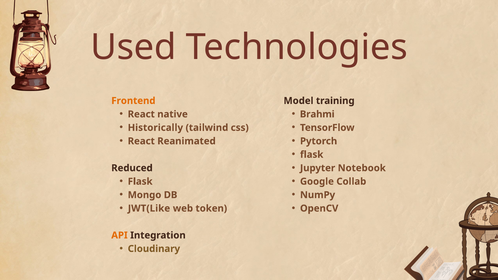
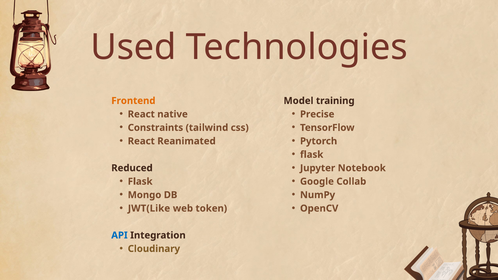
Brahmi: Brahmi -> Precise
Historically: Historically -> Constraints
API colour: orange -> blue
